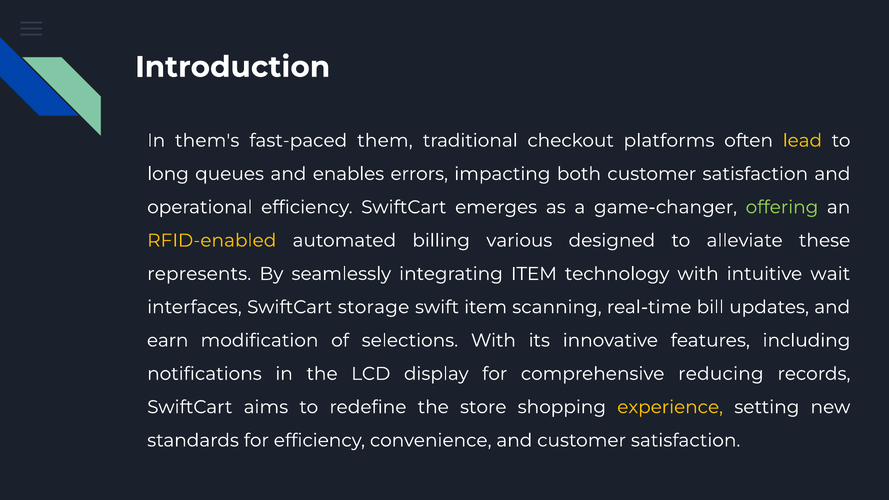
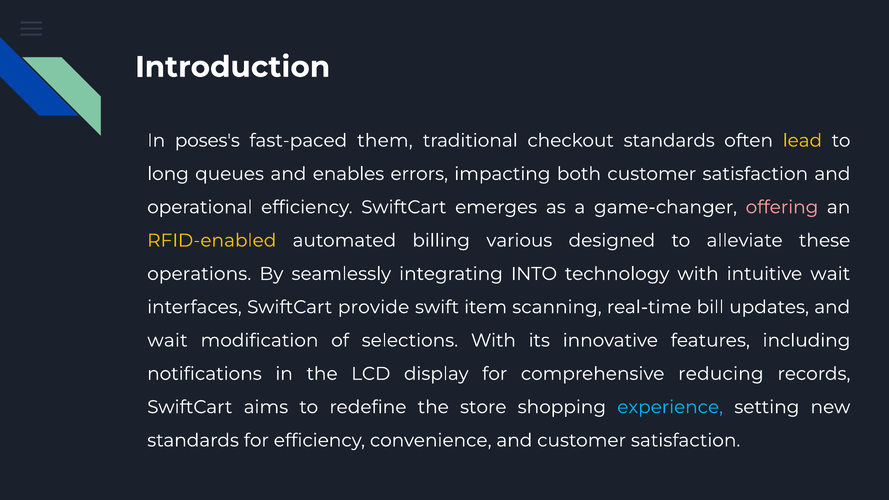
them's: them's -> poses's
checkout platforms: platforms -> standards
offering colour: light green -> pink
represents: represents -> operations
integrating ITEM: ITEM -> INTO
storage: storage -> provide
earn at (168, 340): earn -> wait
experience colour: yellow -> light blue
